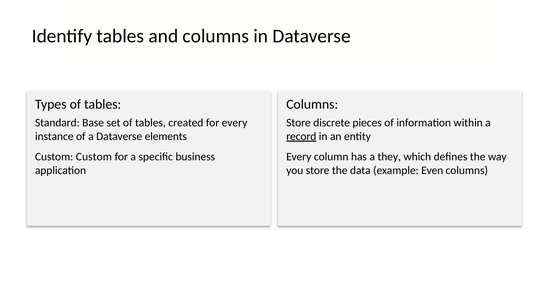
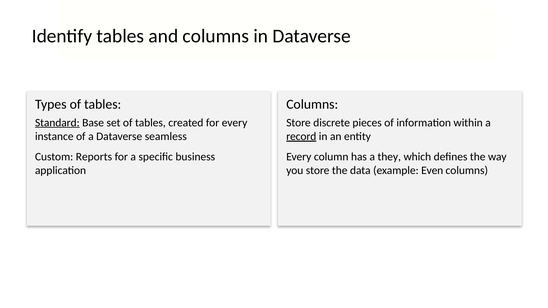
Standard underline: none -> present
elements: elements -> seamless
Custom Custom: Custom -> Reports
